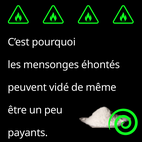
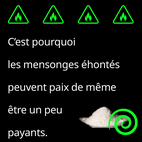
vidé: vidé -> paix
